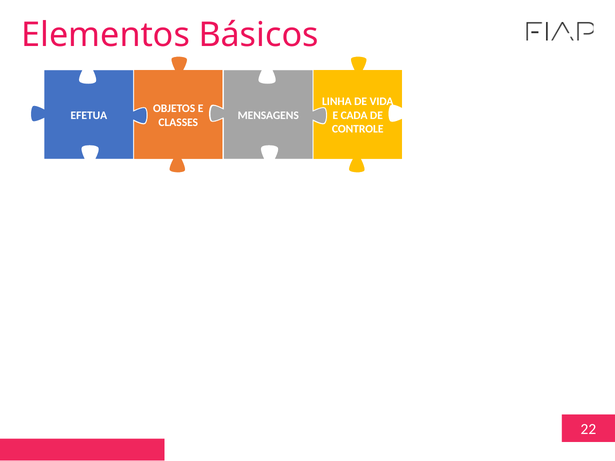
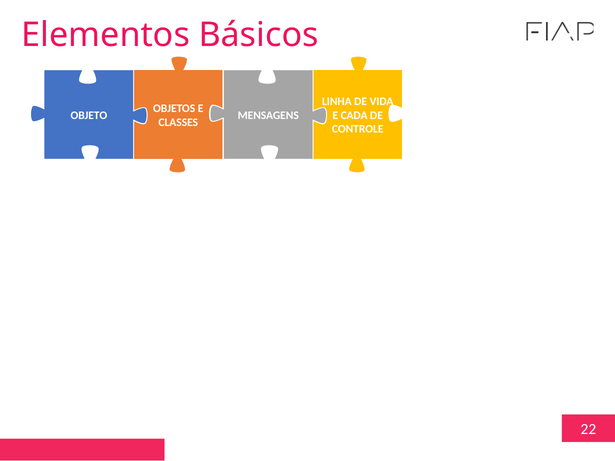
EFETUA: EFETUA -> OBJETO
